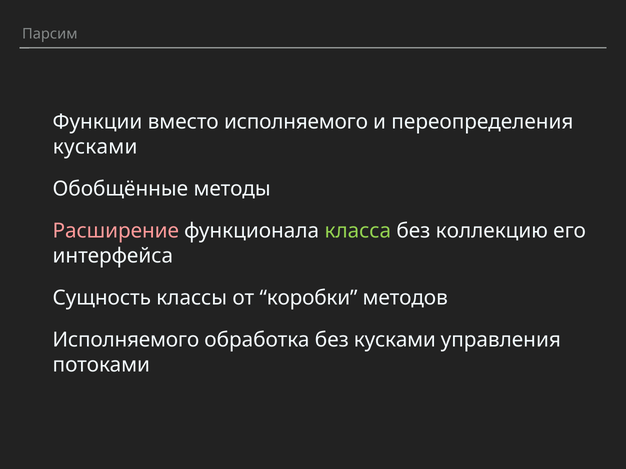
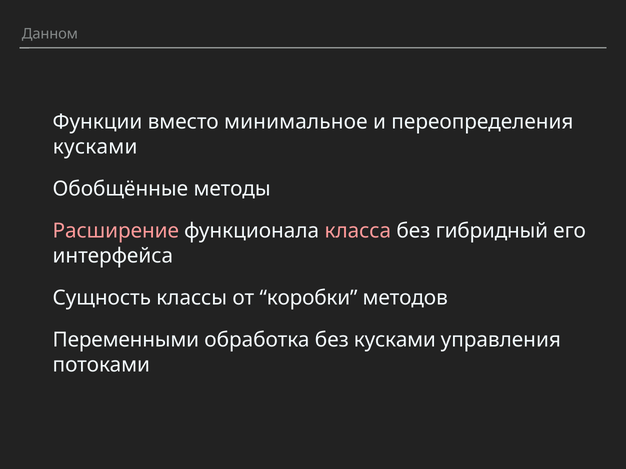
Парсим: Парсим -> Данном
вместо исполняемого: исполняемого -> минимальное
класса colour: light green -> pink
коллекцию: коллекцию -> гибридный
Исполняемого at (126, 340): Исполняемого -> Переменными
